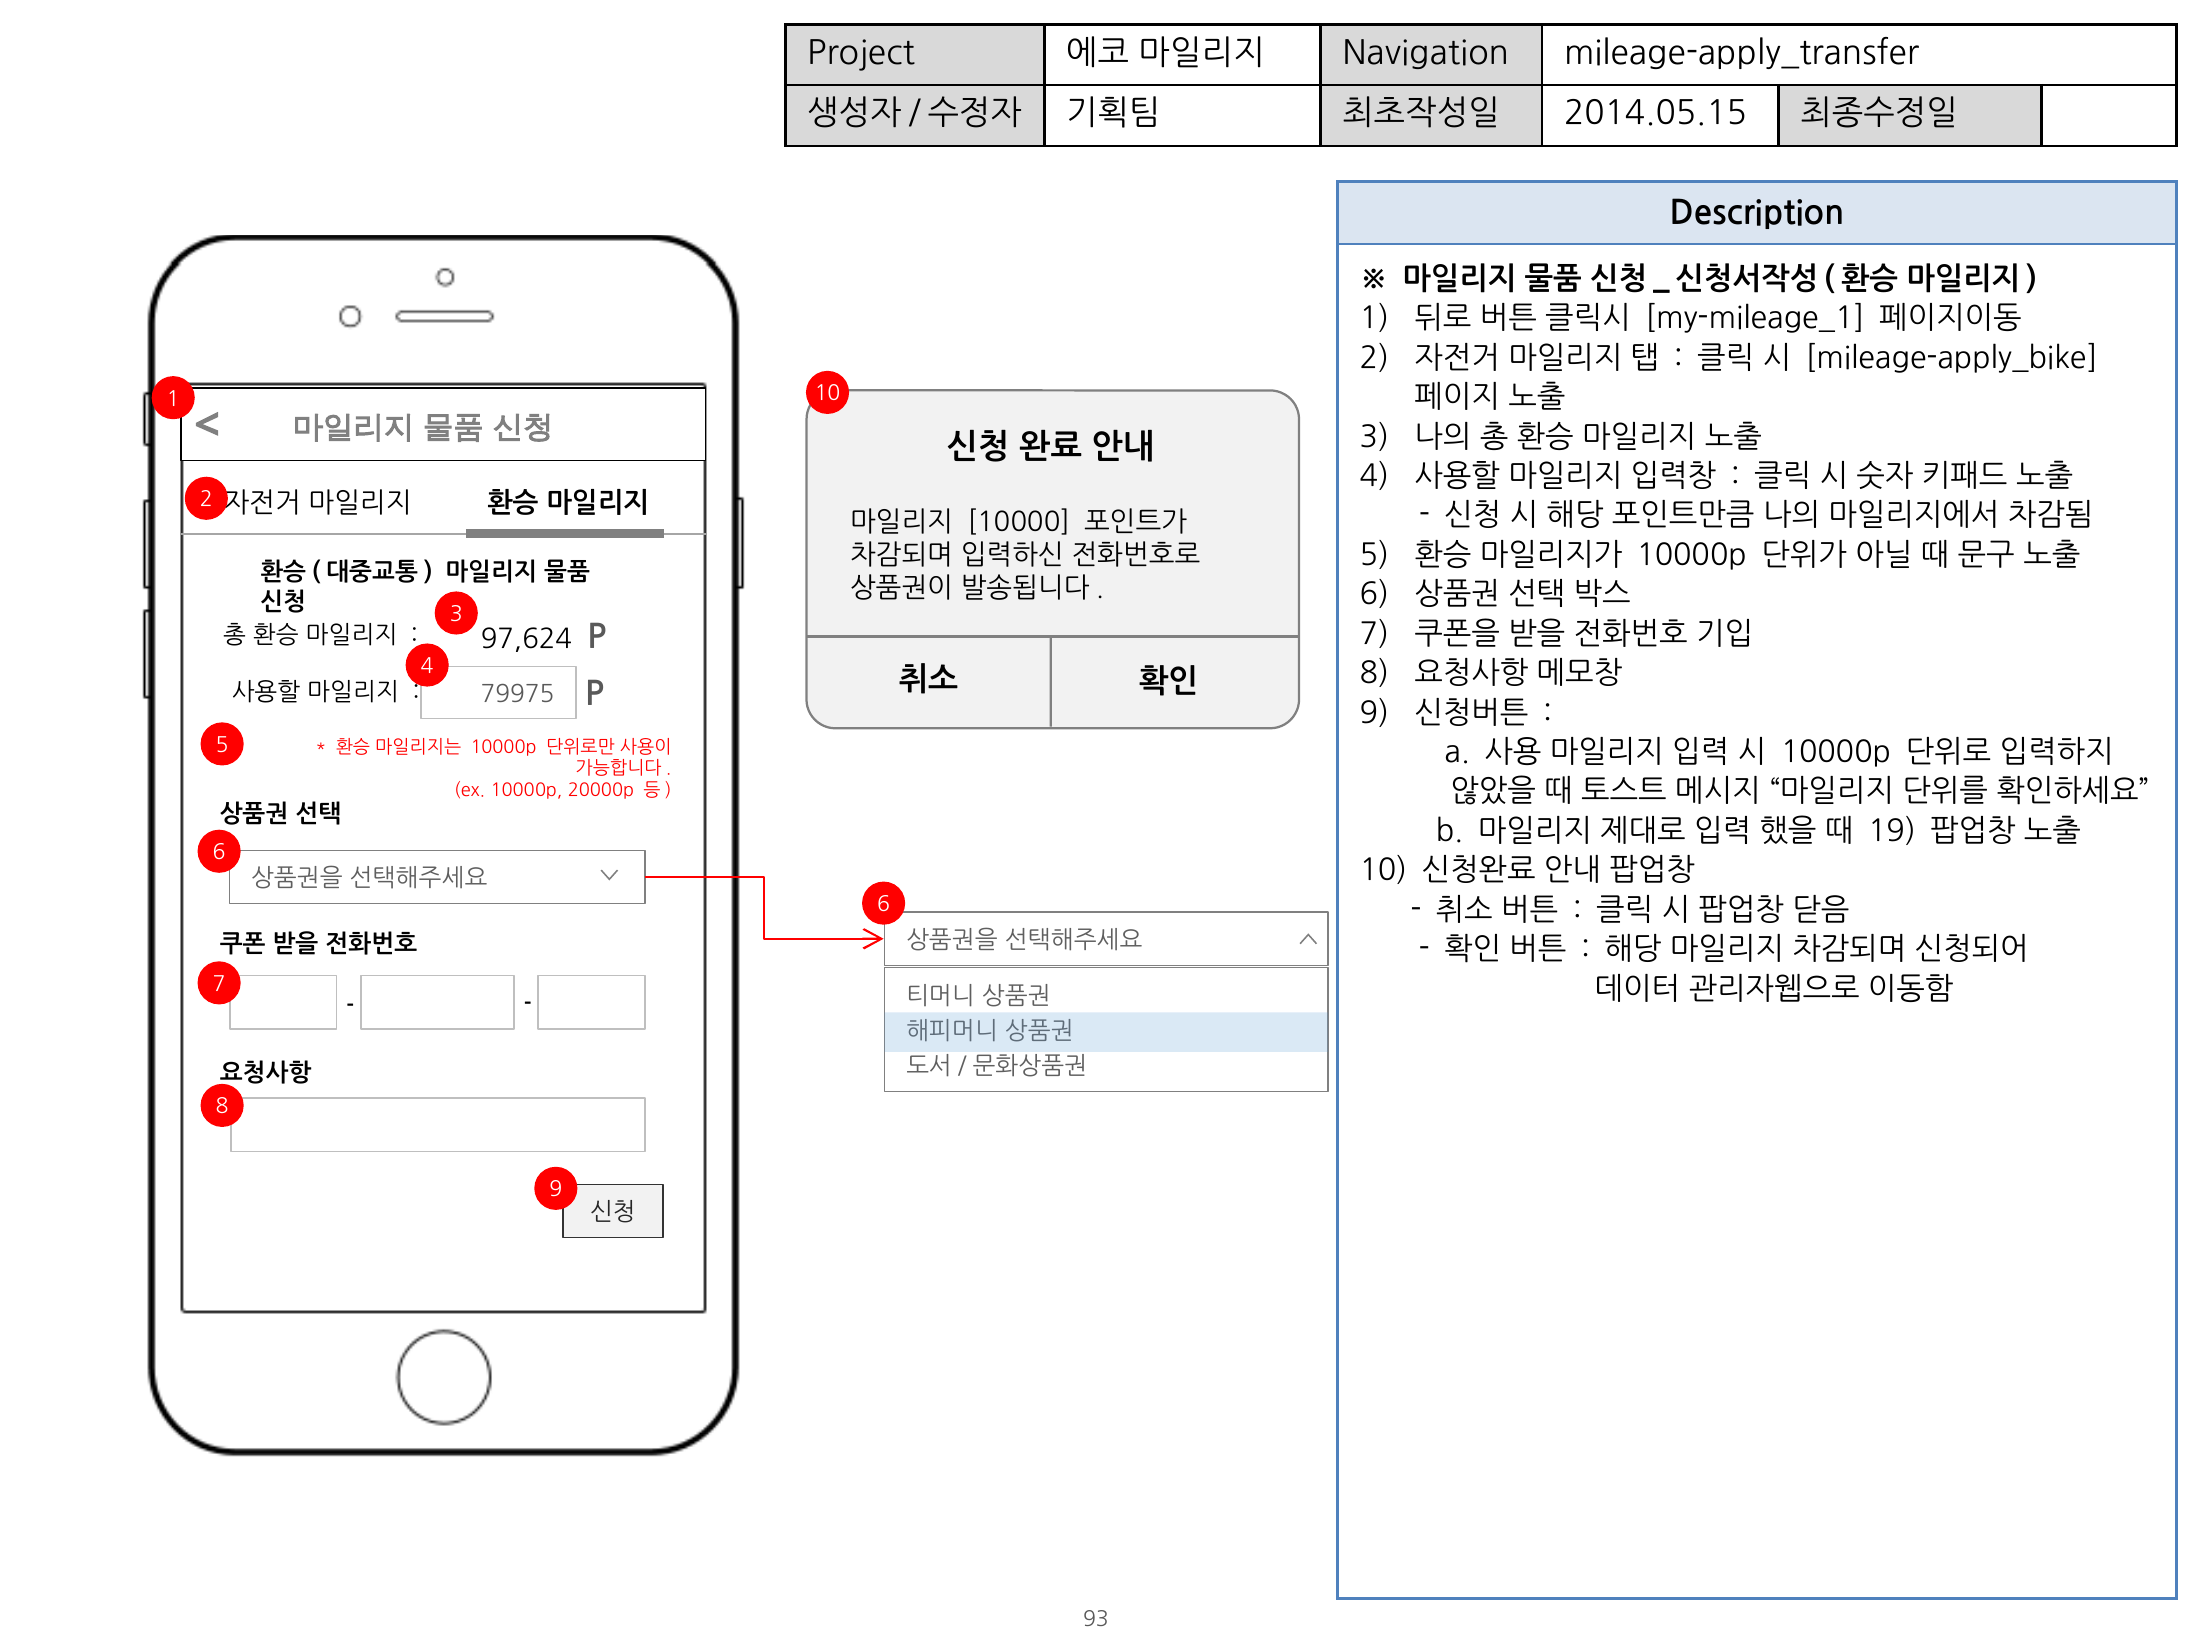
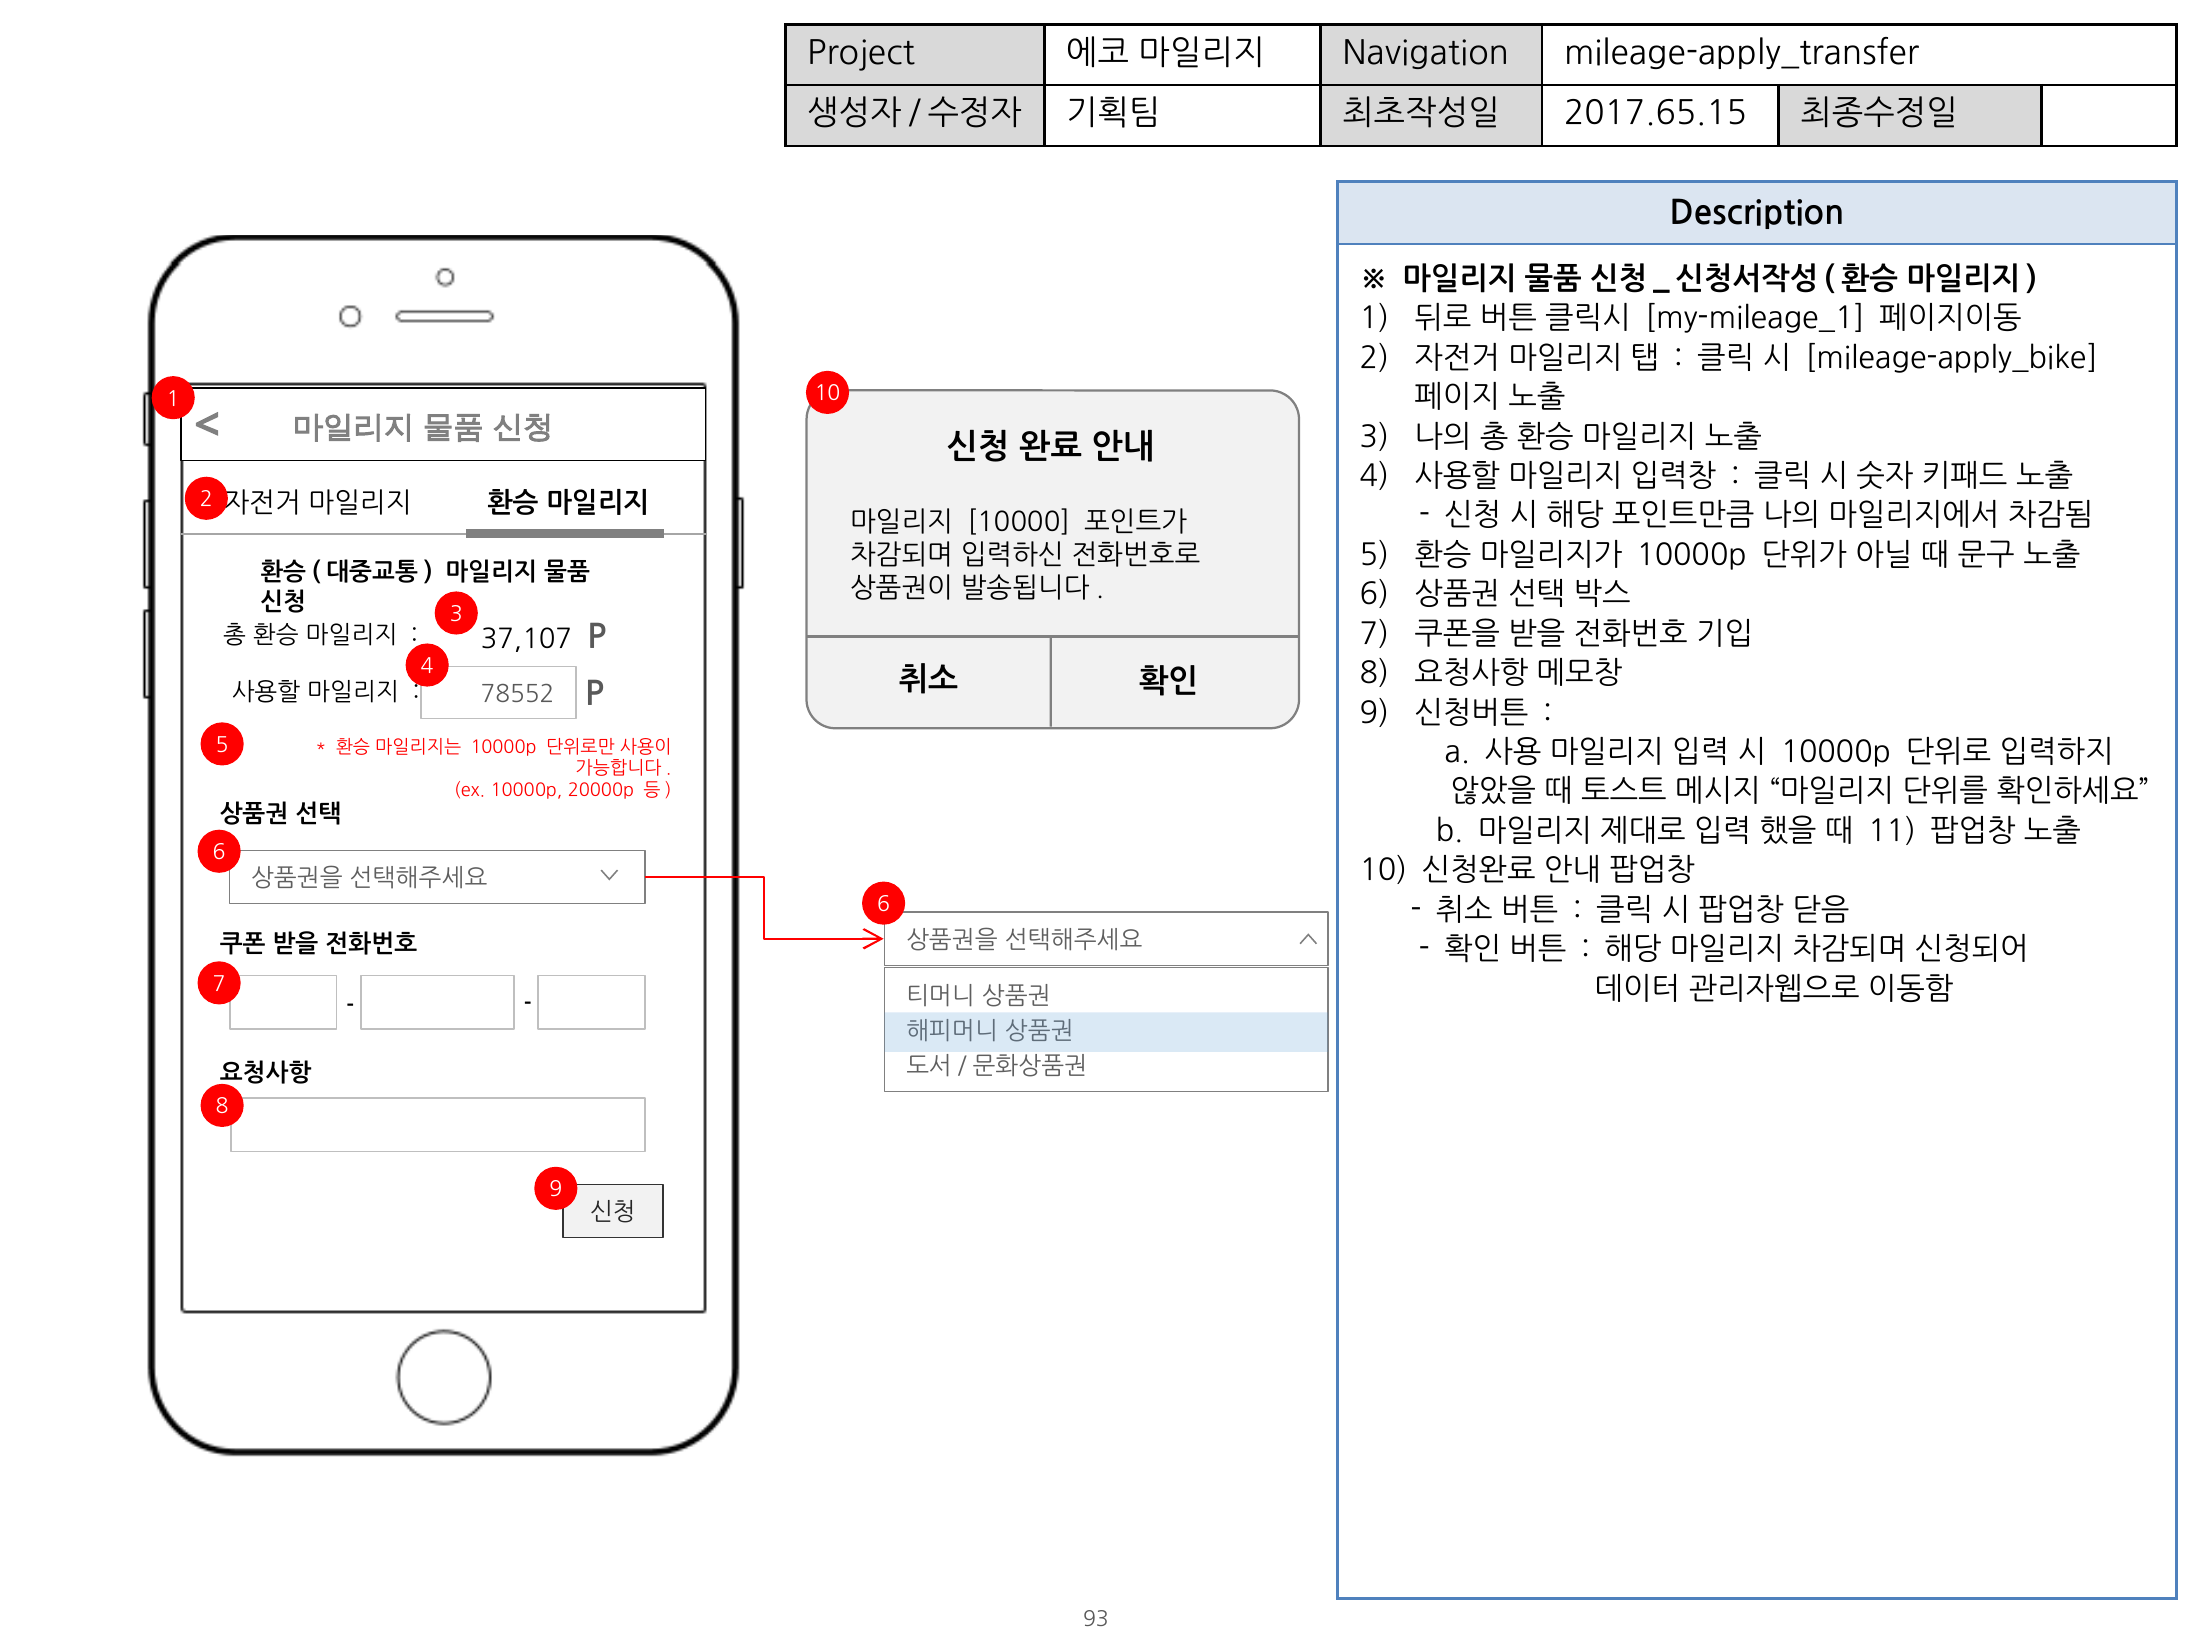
2014.05.15: 2014.05.15 -> 2017.65.15
97,624: 97,624 -> 37,107
79975: 79975 -> 78552
19: 19 -> 11
